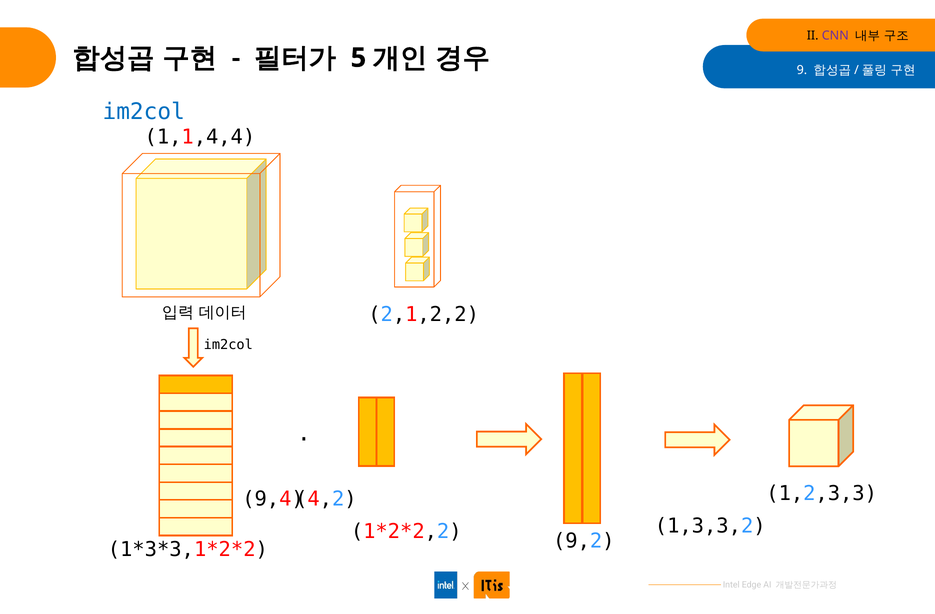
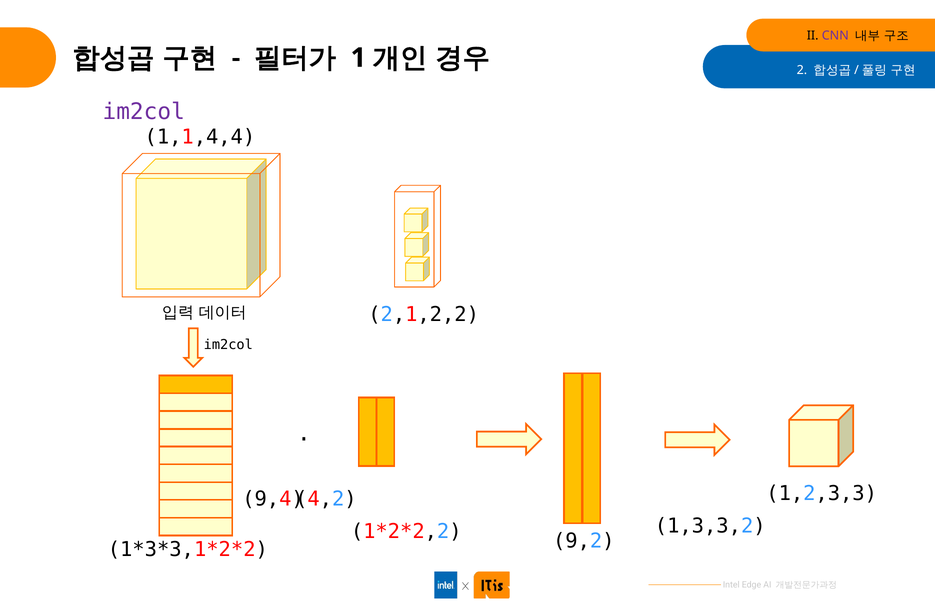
5: 5 -> 1
9: 9 -> 2
im2col at (144, 112) colour: blue -> purple
